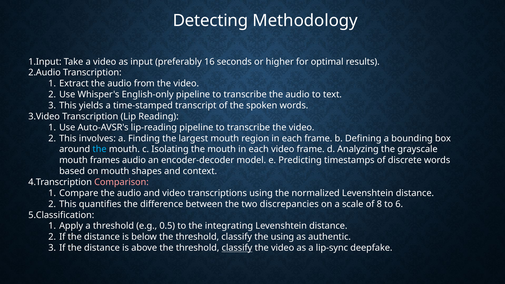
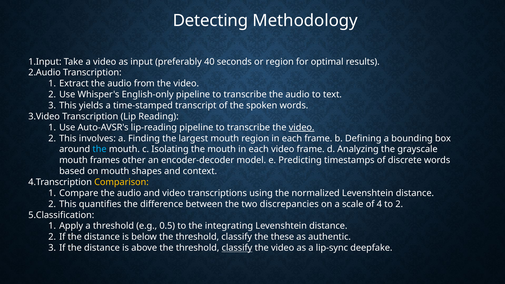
16: 16 -> 40
or higher: higher -> region
video at (302, 127) underline: none -> present
frames audio: audio -> other
Comparison colour: pink -> yellow
8: 8 -> 4
to 6: 6 -> 2
the using: using -> these
